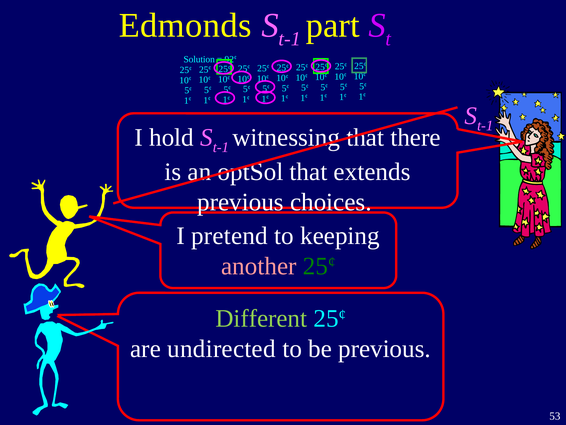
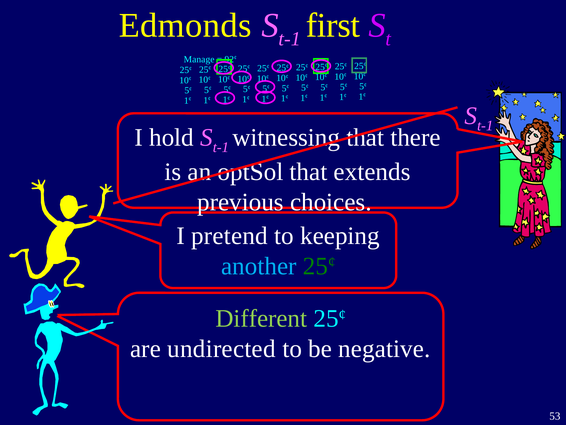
part: part -> first
Solution: Solution -> Manage
another colour: pink -> light blue
be previous: previous -> negative
